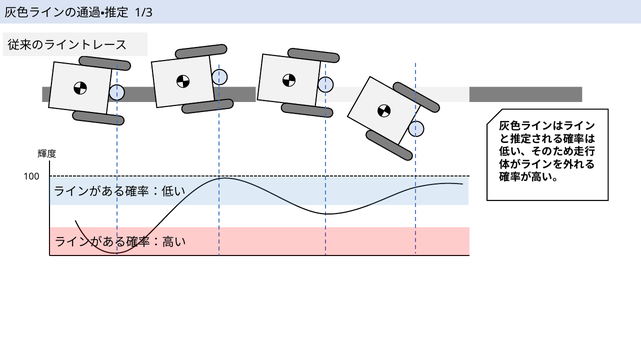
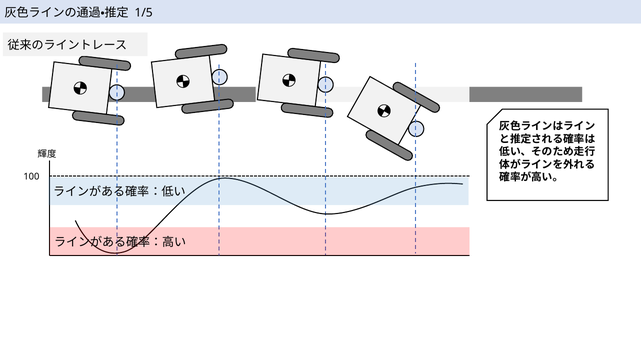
1/3: 1/3 -> 1/5
